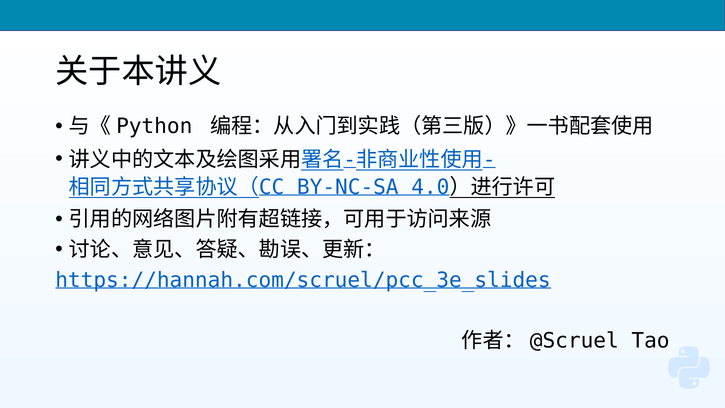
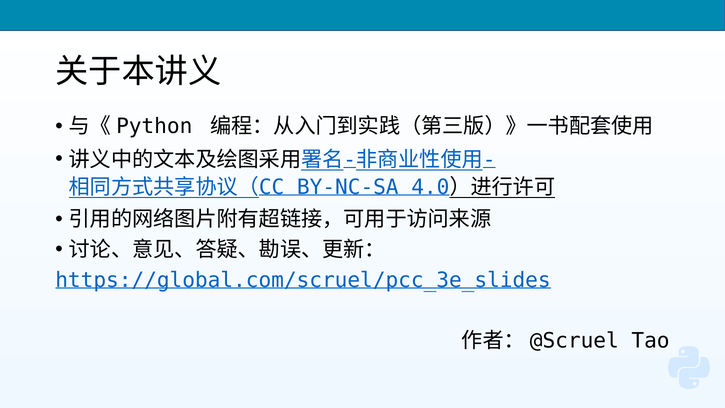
https://hannah.com/scruel/pcc_3e_slides: https://hannah.com/scruel/pcc_3e_slides -> https://global.com/scruel/pcc_3e_slides
